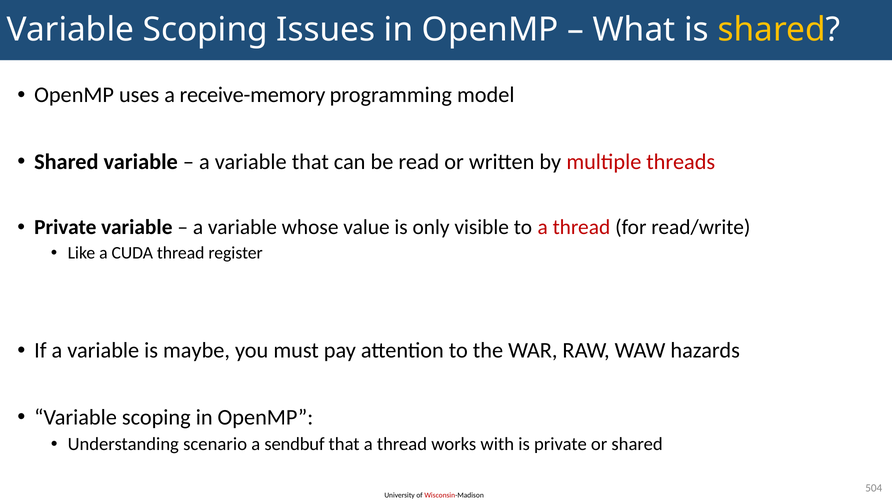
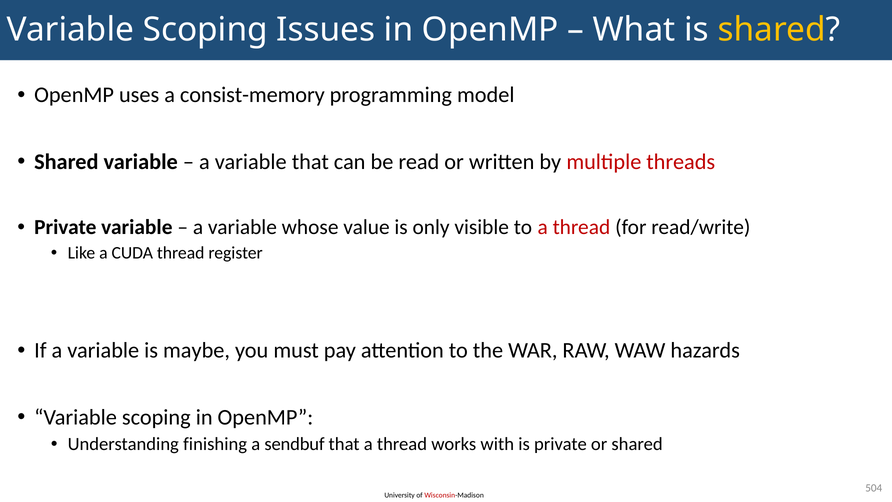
receive-memory: receive-memory -> consist-memory
scenario: scenario -> finishing
